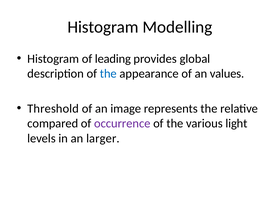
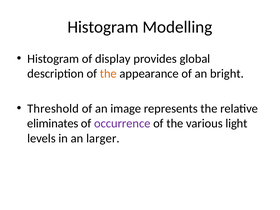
leading: leading -> display
the at (108, 74) colour: blue -> orange
values: values -> bright
compared: compared -> eliminates
